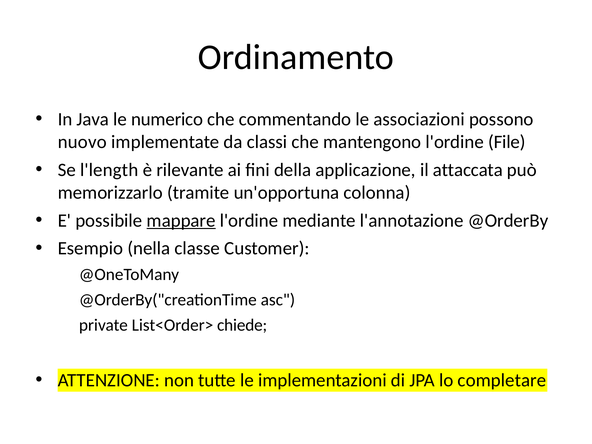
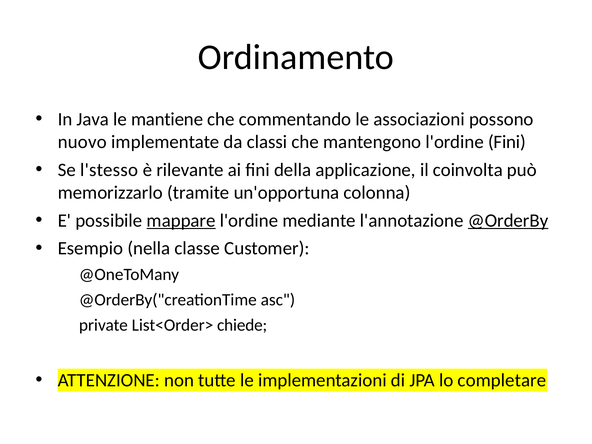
numerico: numerico -> mantiene
l'ordine File: File -> Fini
l'length: l'length -> l'stesso
attaccata: attaccata -> coinvolta
@OrderBy underline: none -> present
